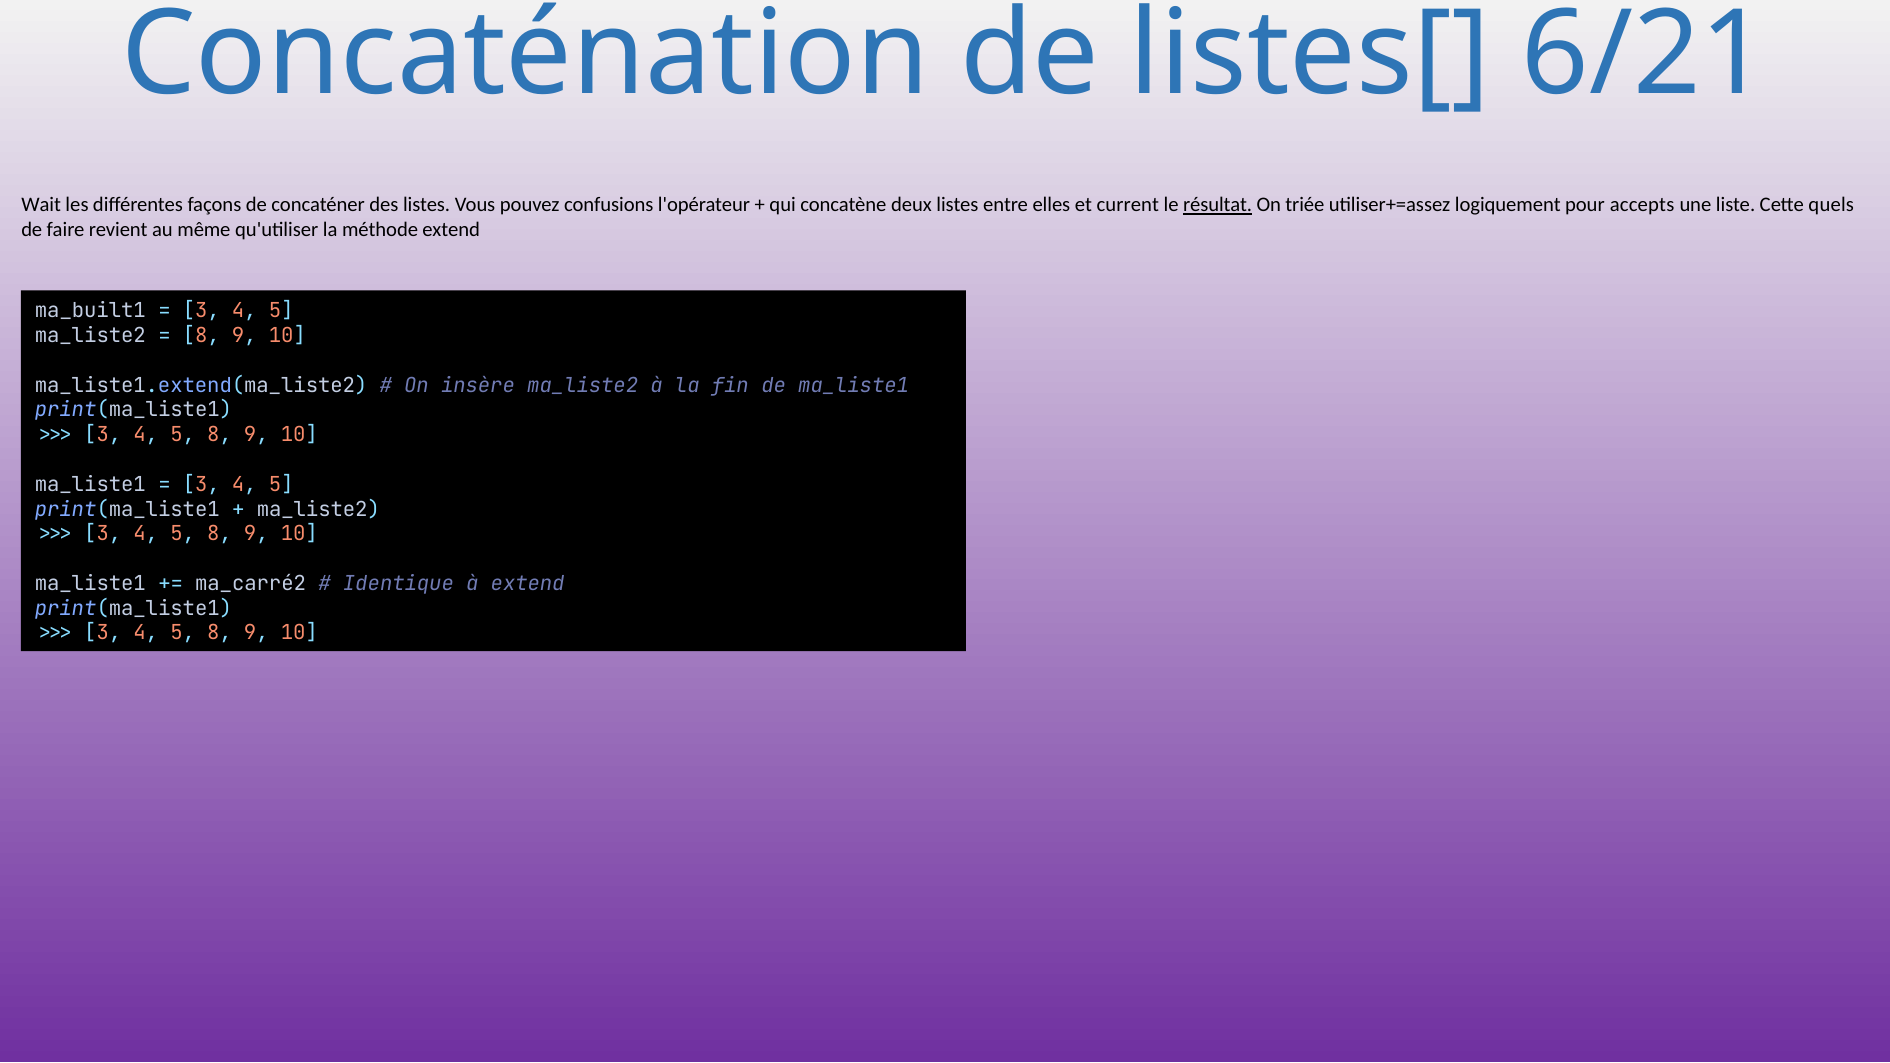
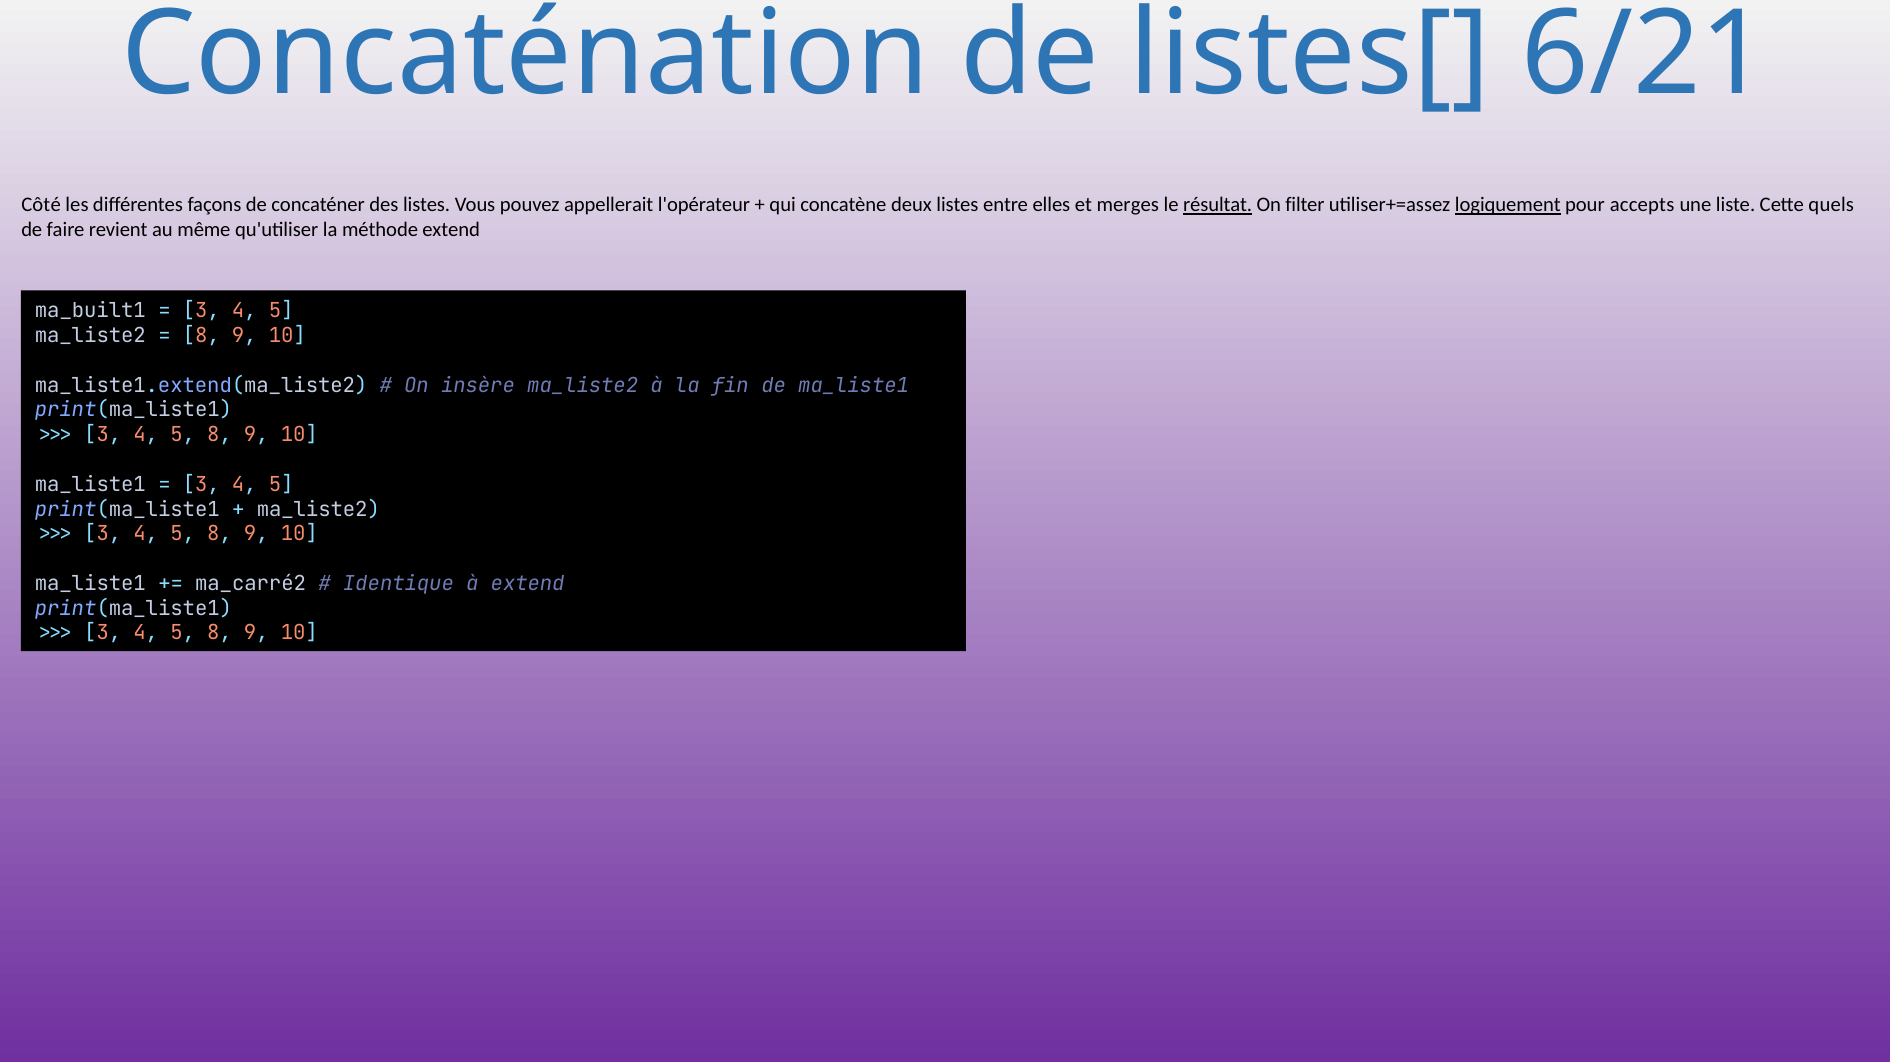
Wait: Wait -> Côté
confusions: confusions -> appellerait
current: current -> merges
triée: triée -> filter
logiquement underline: none -> present
